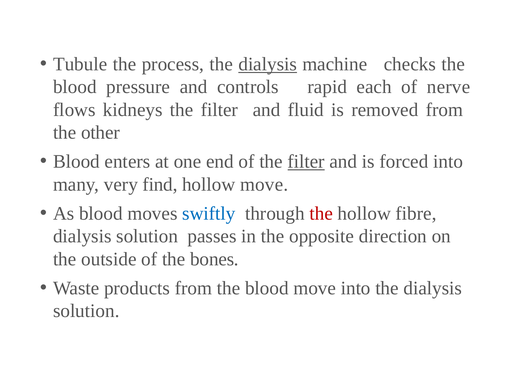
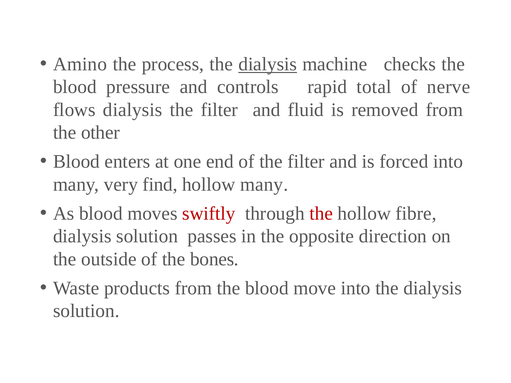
Tubule: Tubule -> Amino
each: each -> total
flows kidneys: kidneys -> dialysis
filter at (306, 162) underline: present -> none
hollow move: move -> many
swiftly colour: blue -> red
